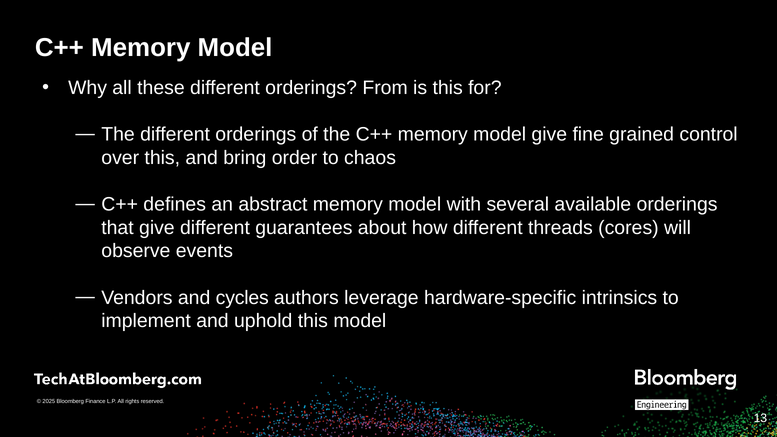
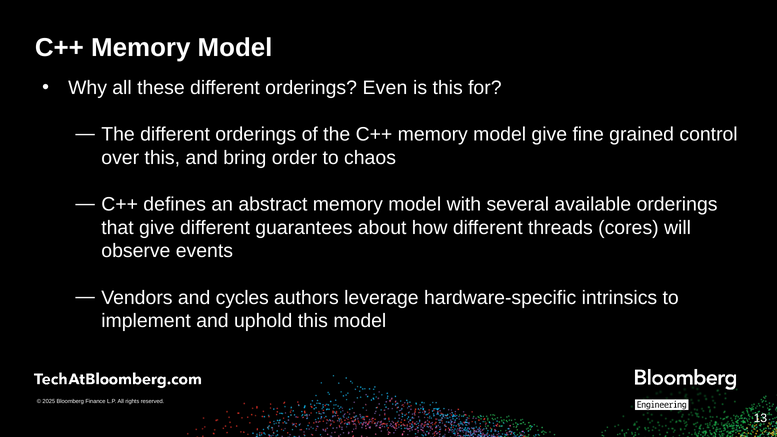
From: From -> Even
